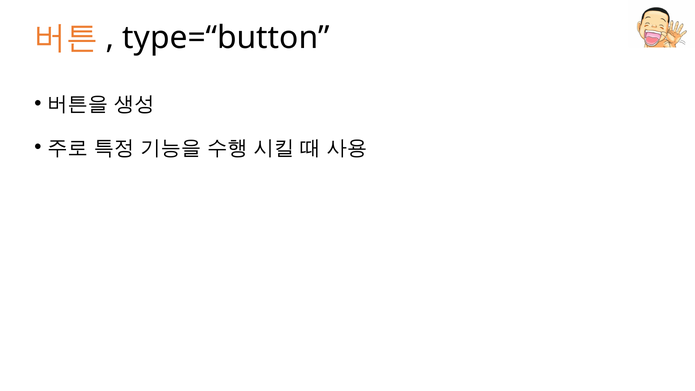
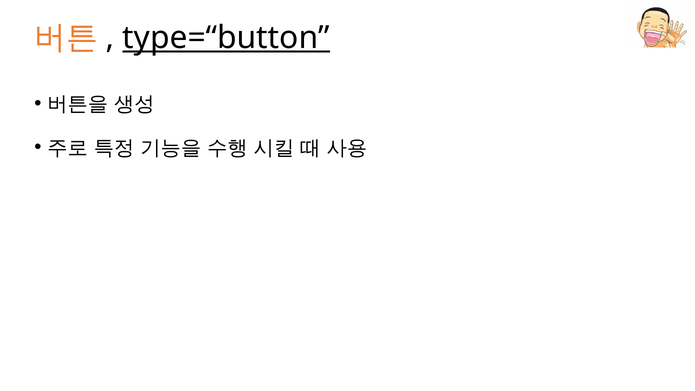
type=“button underline: none -> present
